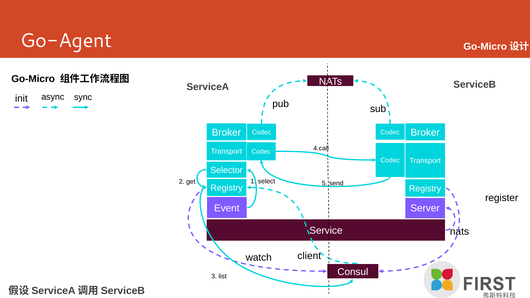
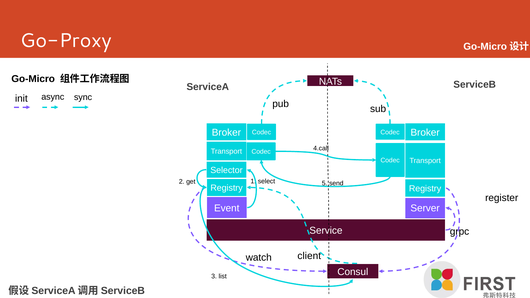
Go-Agent: Go-Agent -> Go-Proxy
nats at (459, 232): nats -> grpc
